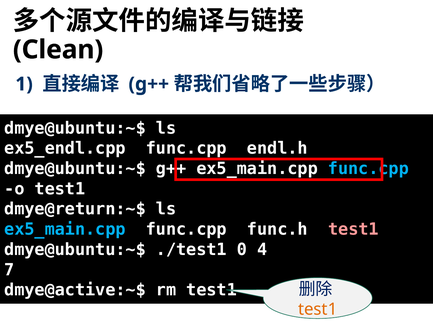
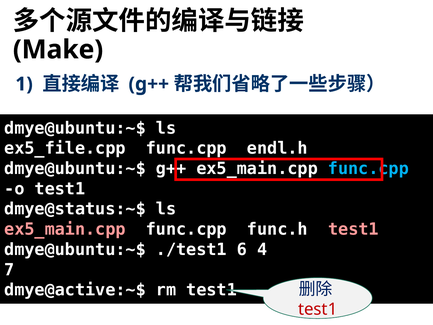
Clean: Clean -> Make
ex5_endl.cpp: ex5_endl.cpp -> ex5_file.cpp
dmye@return:~$: dmye@return:~$ -> dmye@status:~$
ex5_main.cpp at (65, 229) colour: light blue -> pink
0: 0 -> 6
test1 at (318, 309) colour: orange -> red
